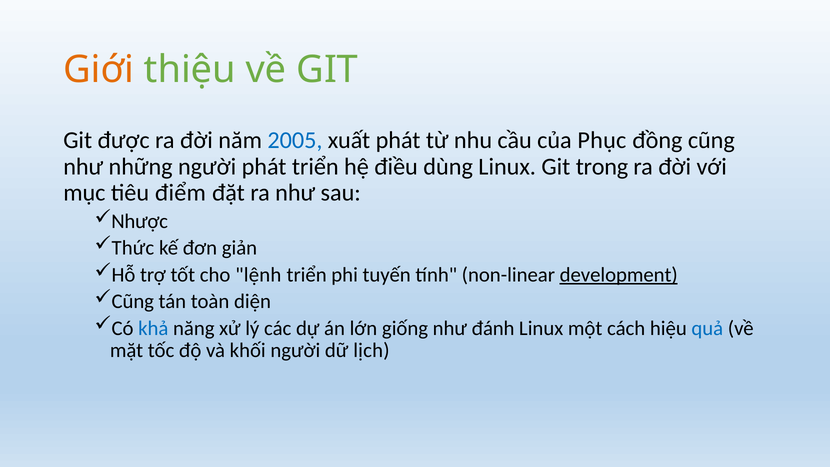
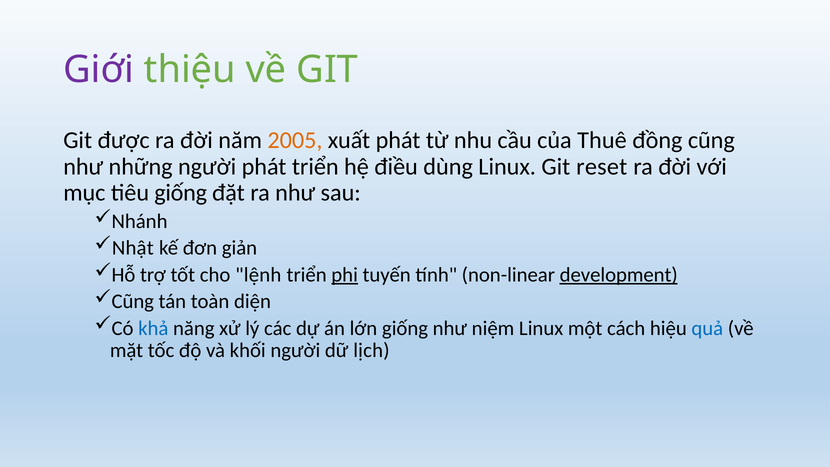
Giới colour: orange -> purple
2005 colour: blue -> orange
Phục: Phục -> Thuê
trong: trong -> reset
tiêu điểm: điểm -> giống
Nhược: Nhược -> Nhánh
Thức: Thức -> Nhật
phi underline: none -> present
đánh: đánh -> niệm
